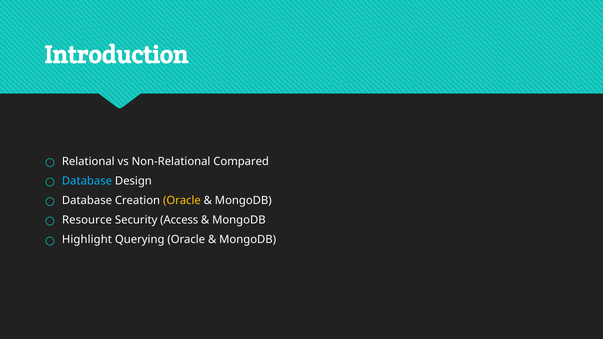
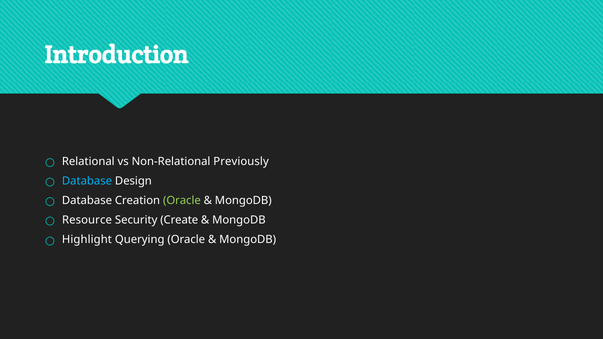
Compared: Compared -> Previously
Oracle at (182, 201) colour: yellow -> light green
Access: Access -> Create
